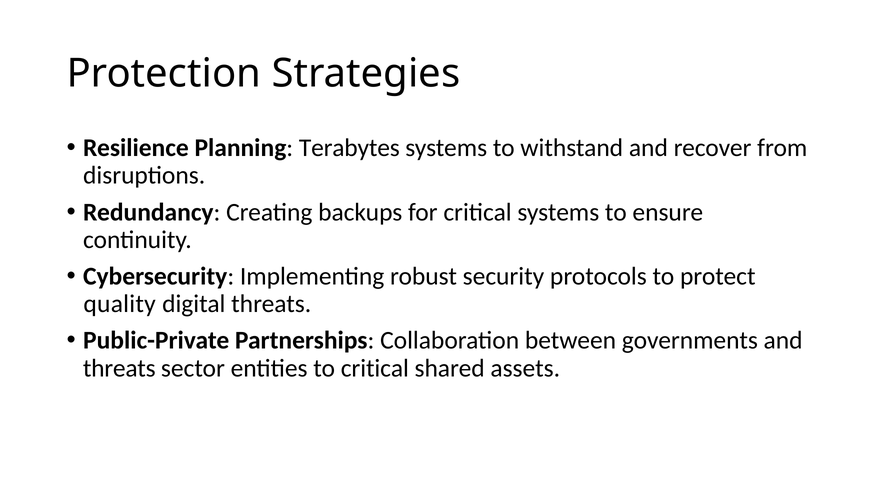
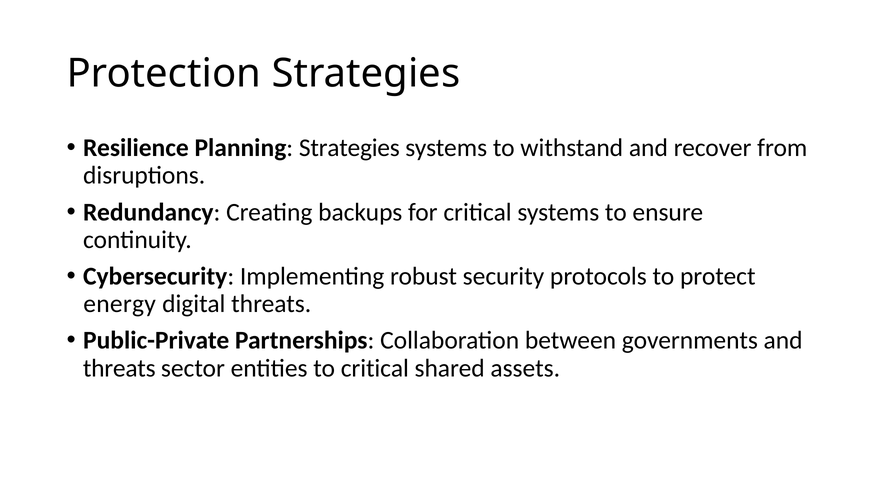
Planning Terabytes: Terabytes -> Strategies
quality: quality -> energy
